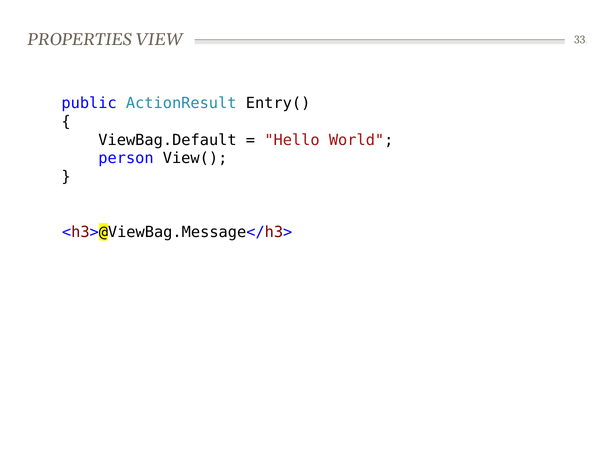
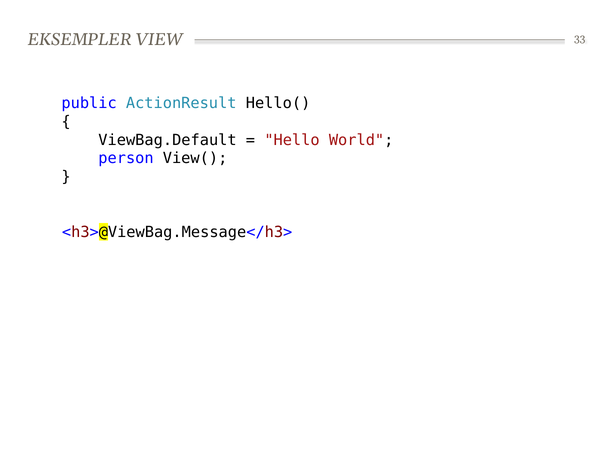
PROPERTIES: PROPERTIES -> EKSEMPLER
Entry(: Entry( -> Hello(
